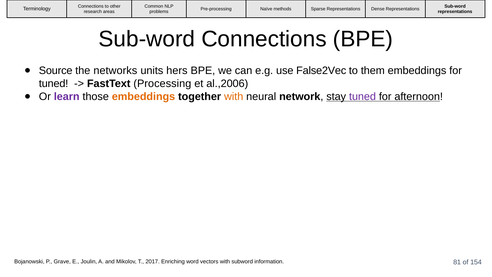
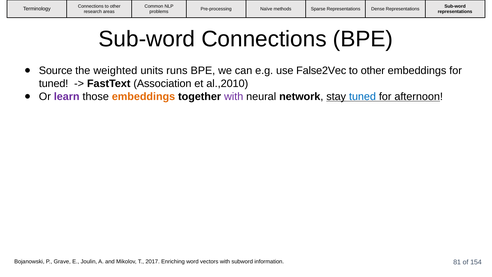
networks: networks -> weighted
hers: hers -> runs
them at (373, 71): them -> other
Processing: Processing -> Association
al.,2006: al.,2006 -> al.,2010
with at (234, 96) colour: orange -> purple
tuned at (362, 96) colour: purple -> blue
